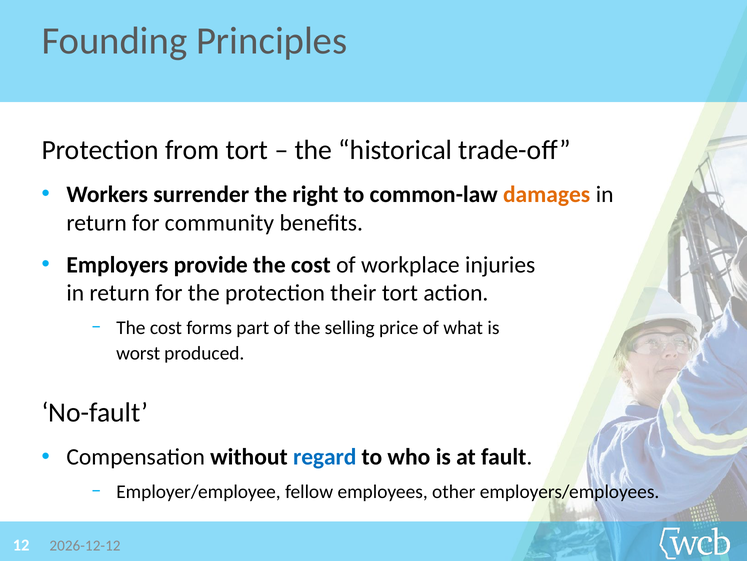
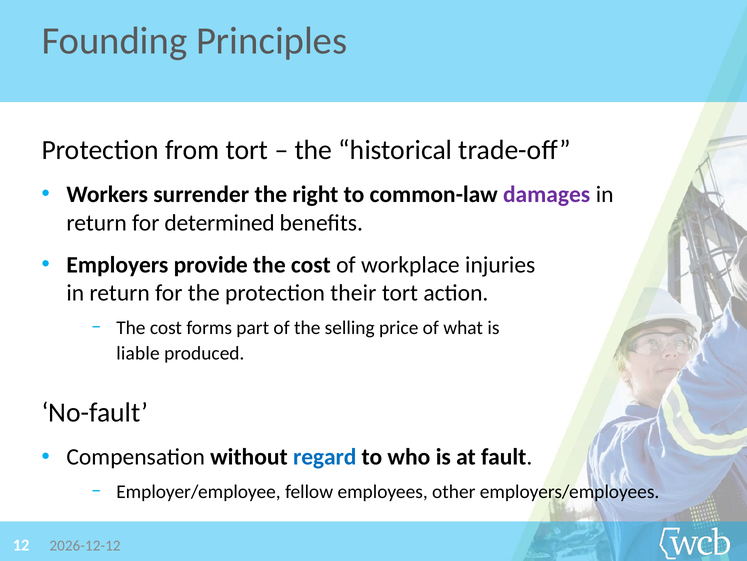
damages colour: orange -> purple
community: community -> determined
worst: worst -> liable
